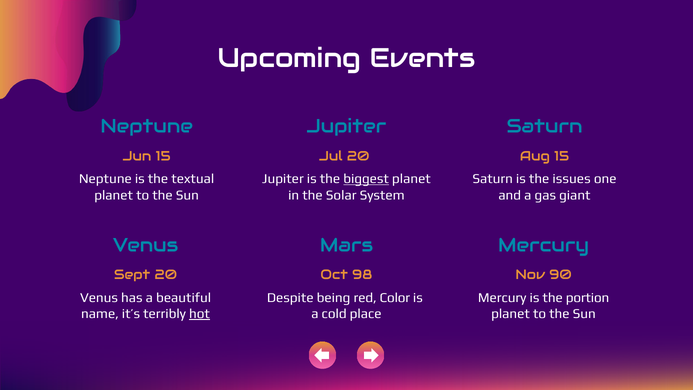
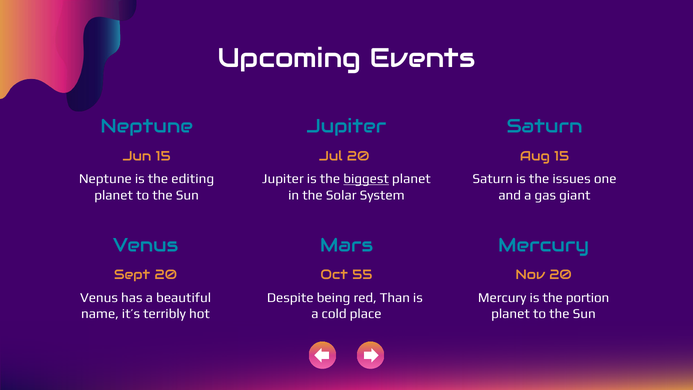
textual: textual -> editing
98: 98 -> 55
Nov 90: 90 -> 20
Color: Color -> Than
hot underline: present -> none
